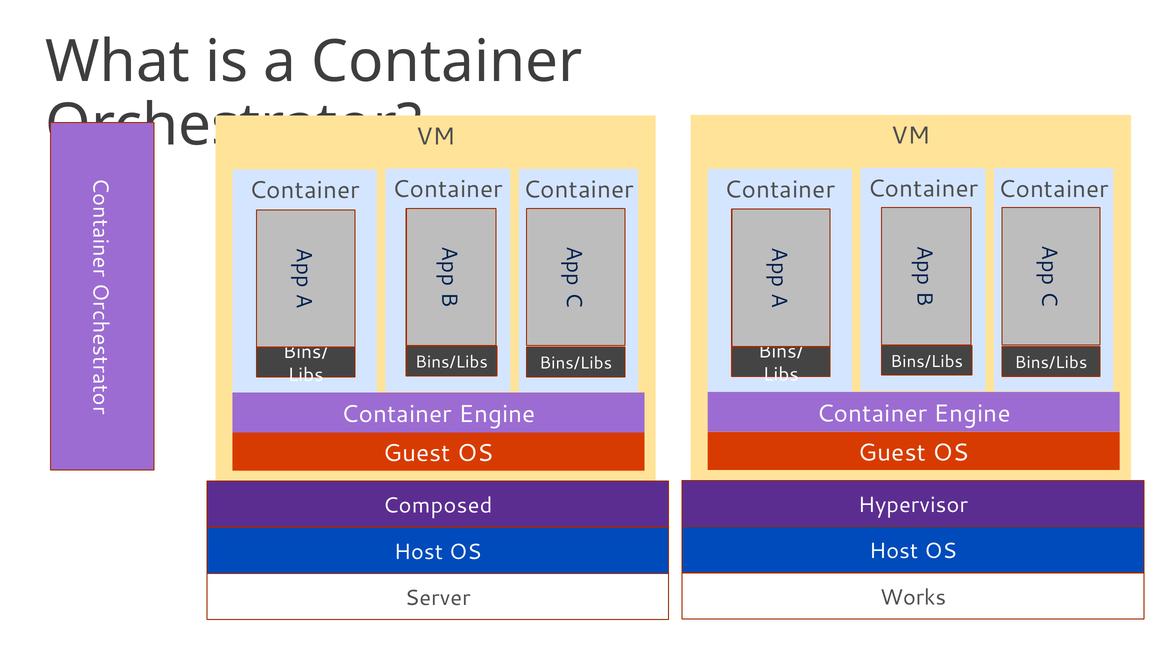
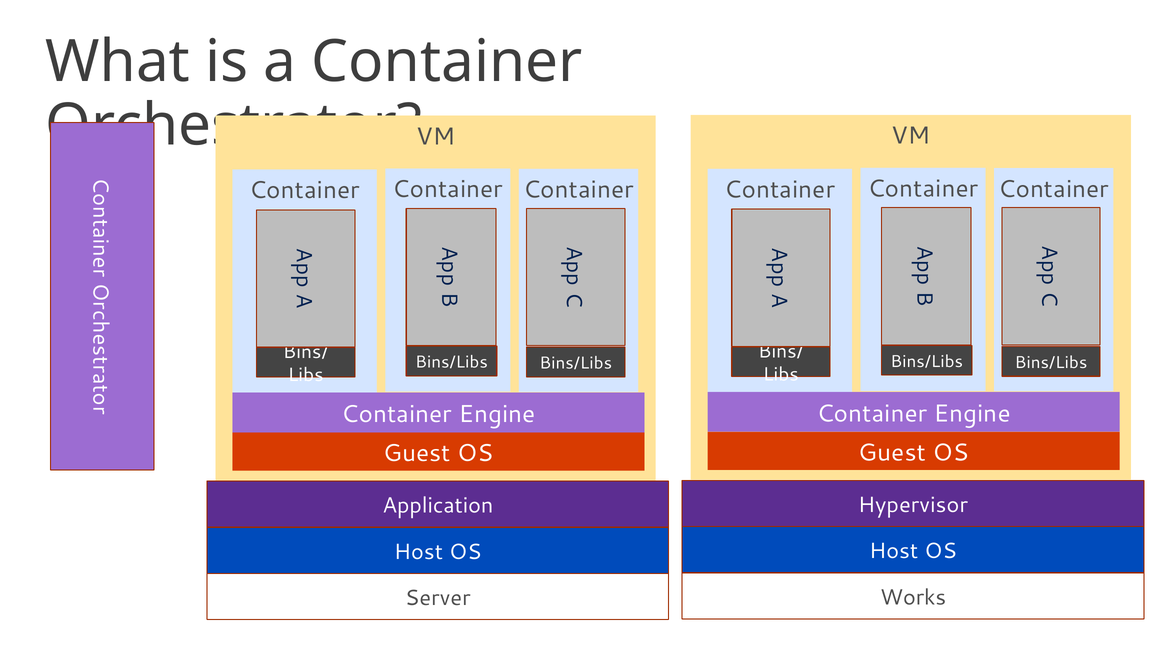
Composed: Composed -> Application
